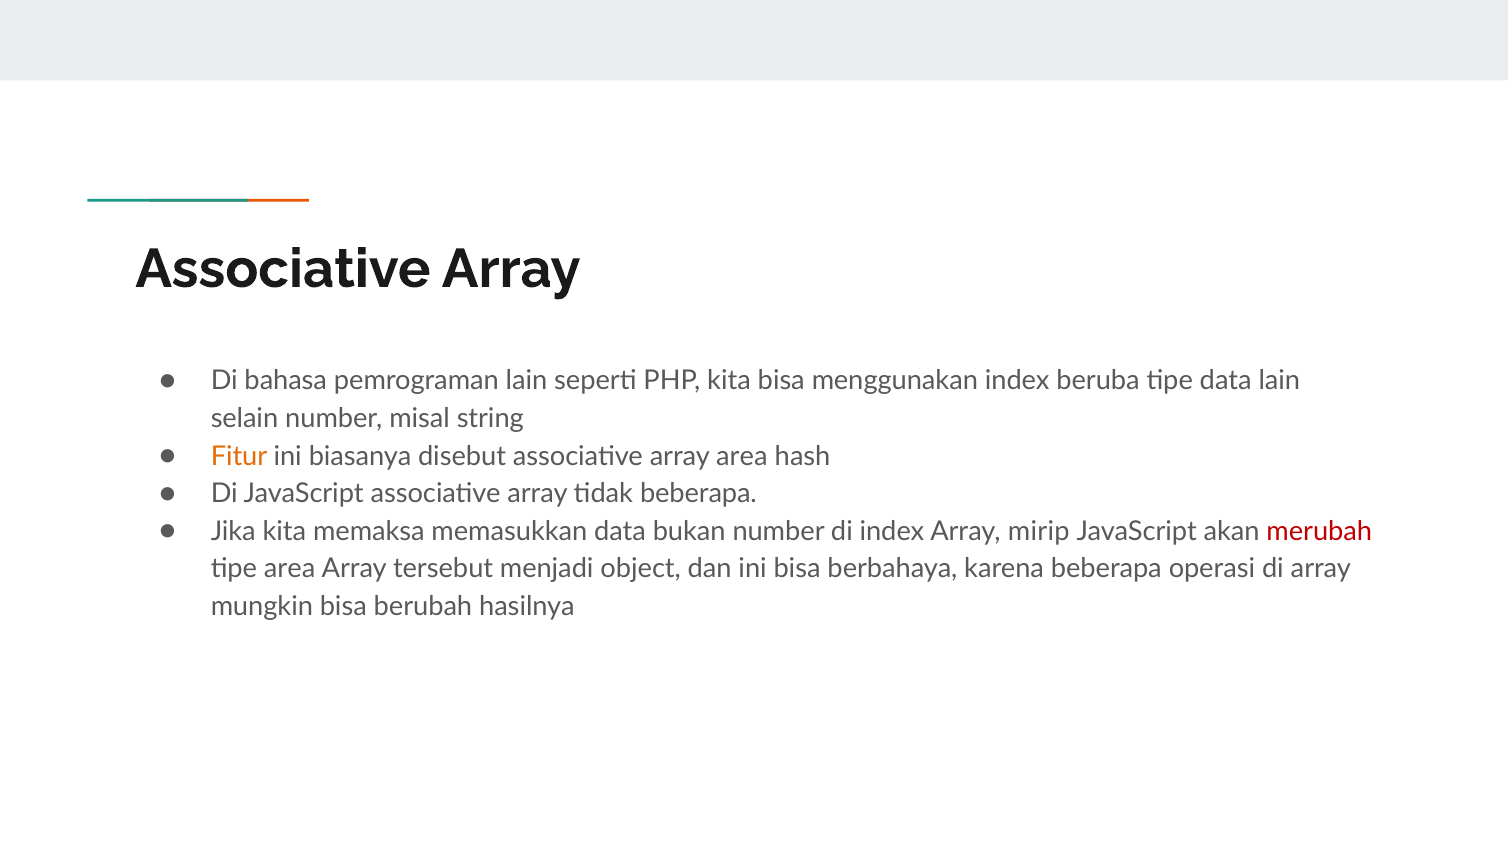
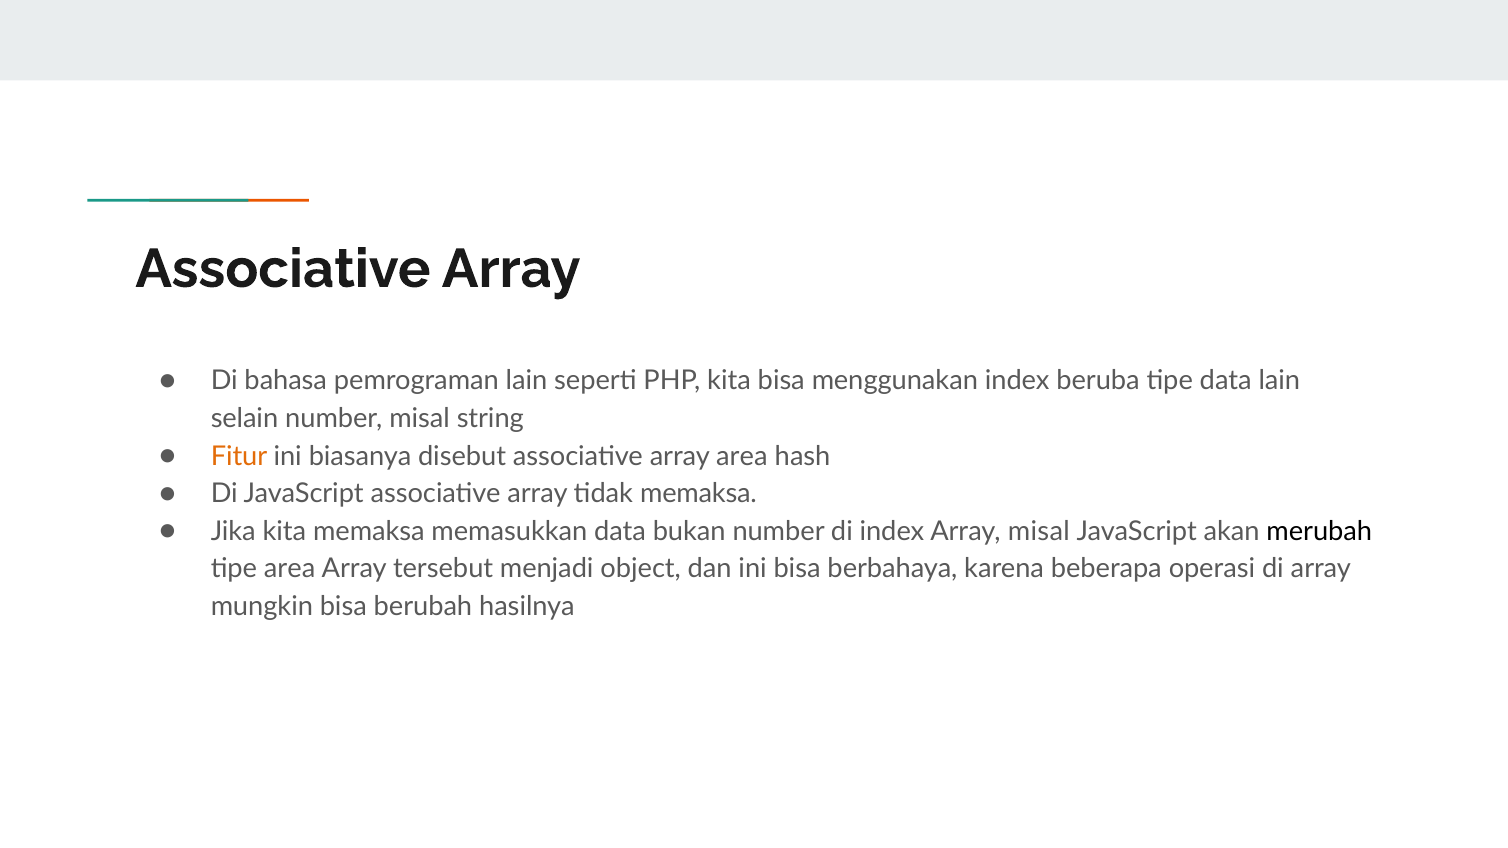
tidak beberapa: beberapa -> memaksa
Array mirip: mirip -> misal
merubah colour: red -> black
